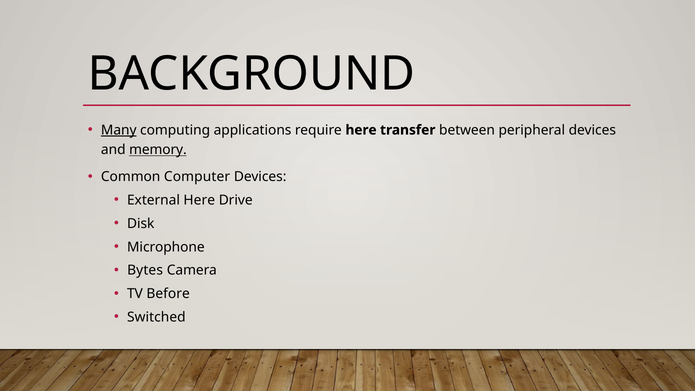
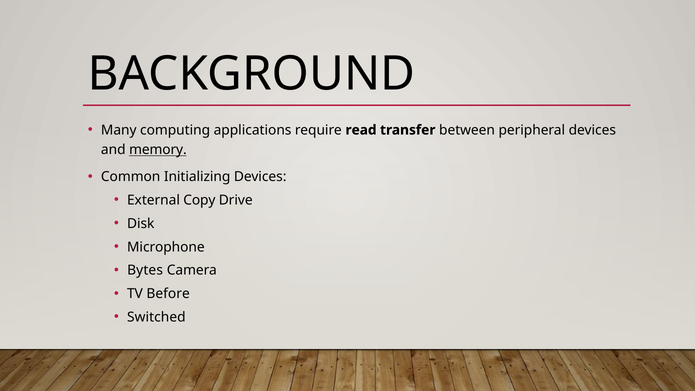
Many underline: present -> none
require here: here -> read
Computer: Computer -> Initializing
External Here: Here -> Copy
